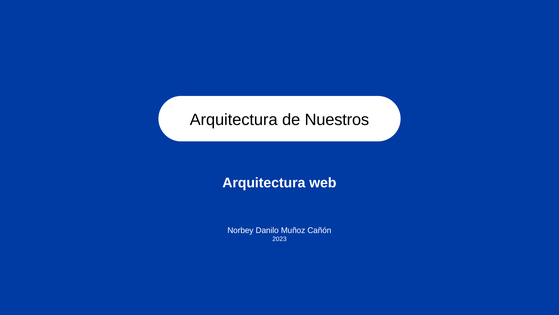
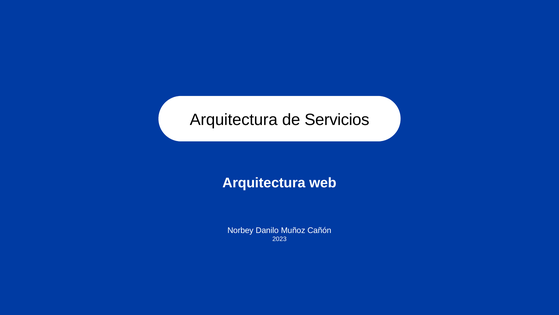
Nuestros: Nuestros -> Servicios
